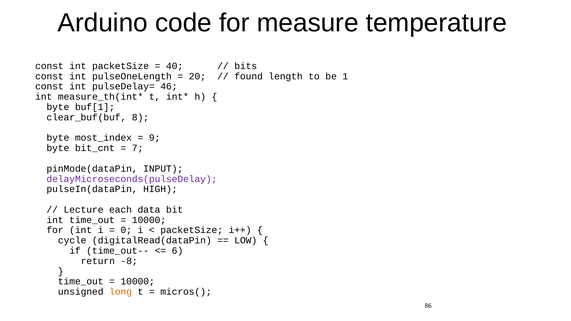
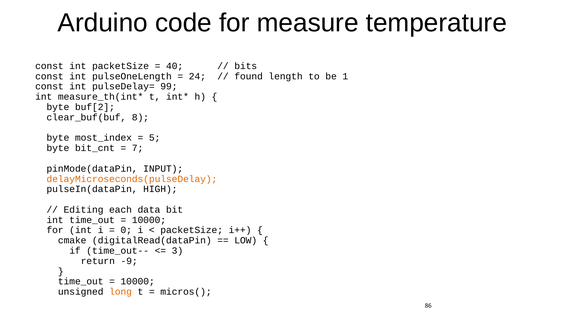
20: 20 -> 24
46: 46 -> 99
buf[1: buf[1 -> buf[2
9: 9 -> 5
delayMicroseconds(pulseDelay colour: purple -> orange
Lecture: Lecture -> Editing
cycle: cycle -> cmake
6: 6 -> 3
-8: -8 -> -9
